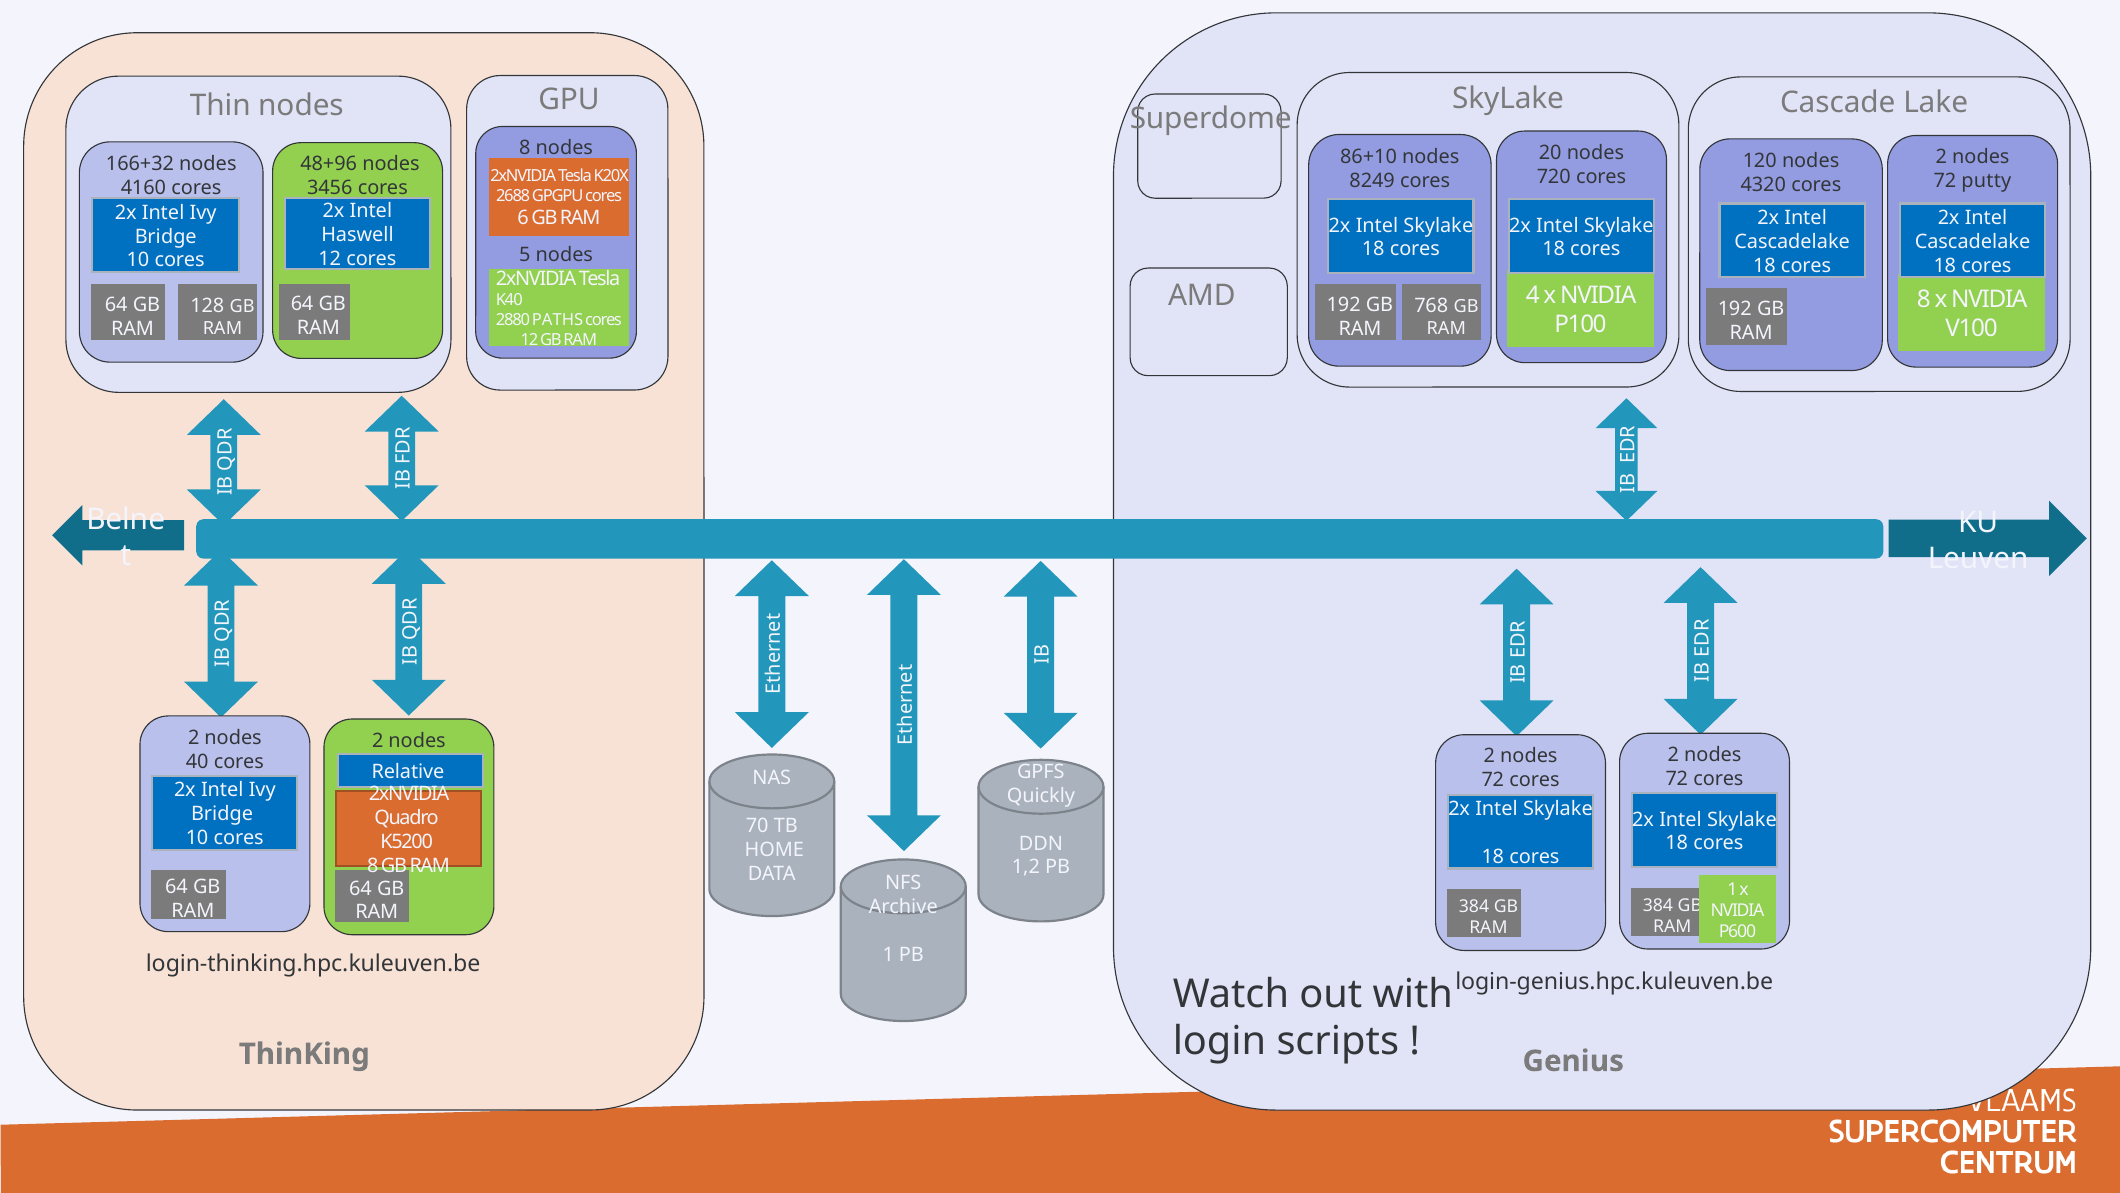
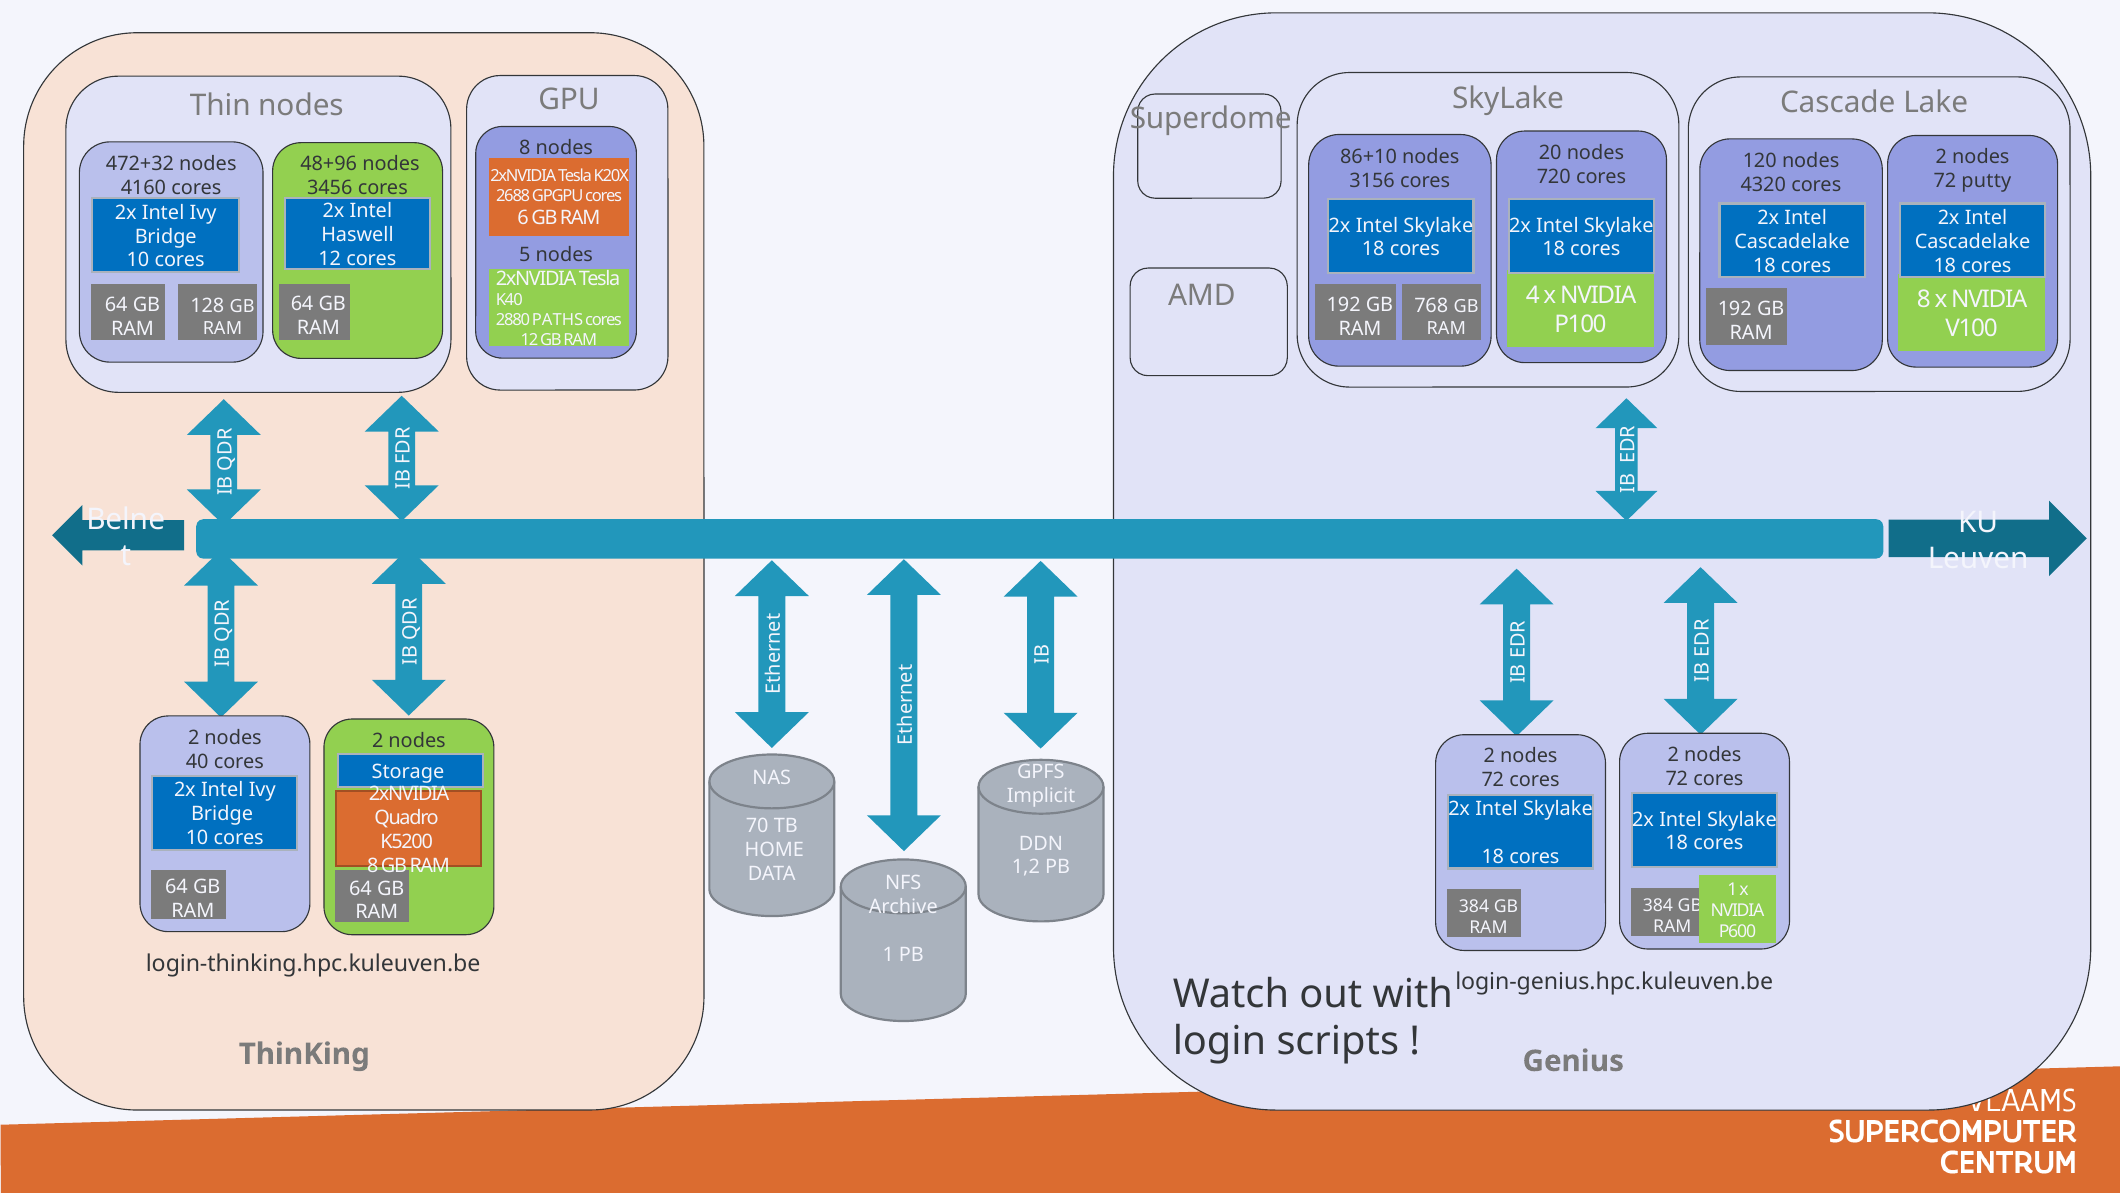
166+32: 166+32 -> 472+32
8249: 8249 -> 3156
Relative: Relative -> Storage
Quickly: Quickly -> Implicit
